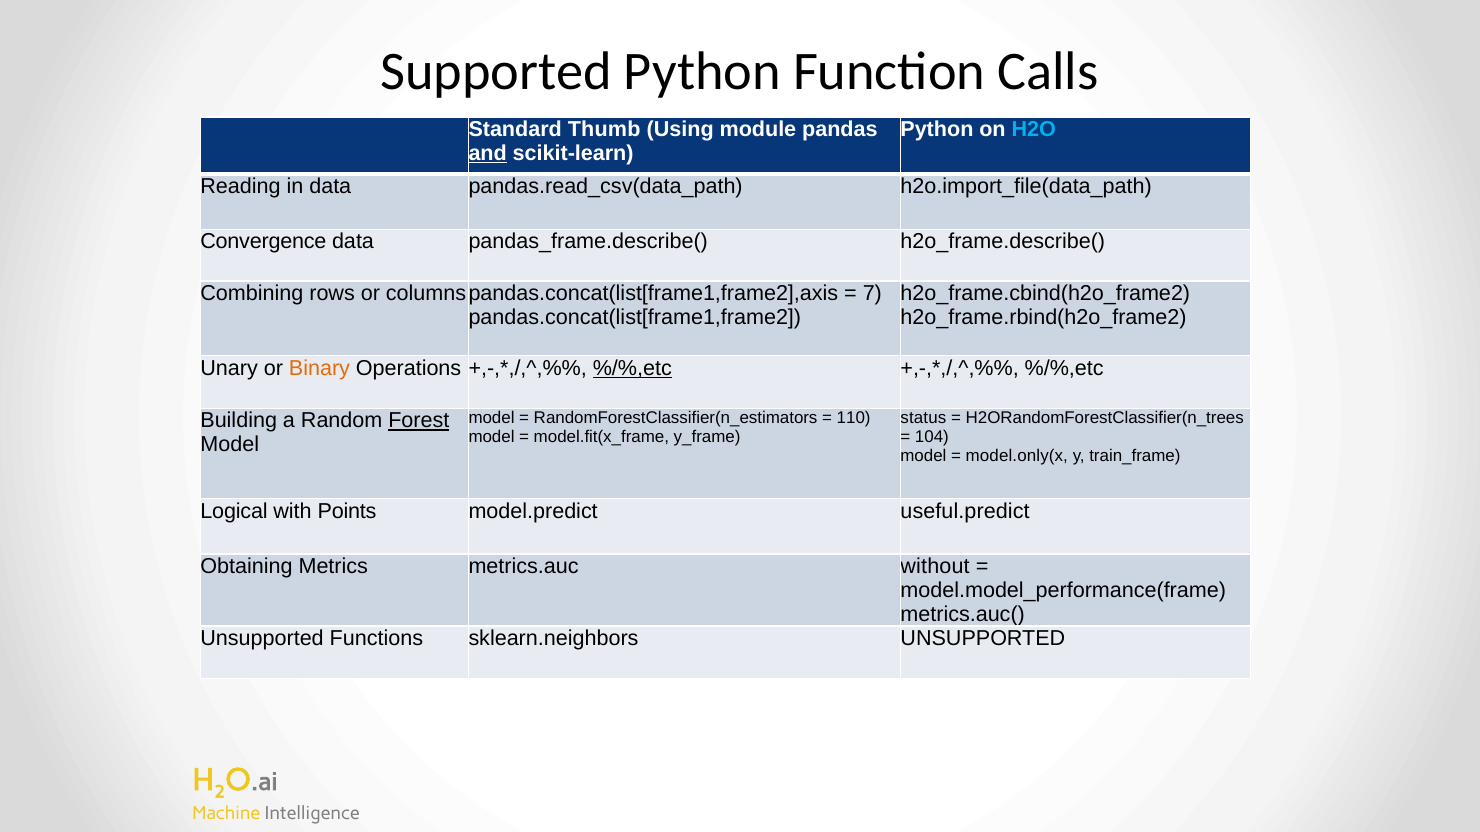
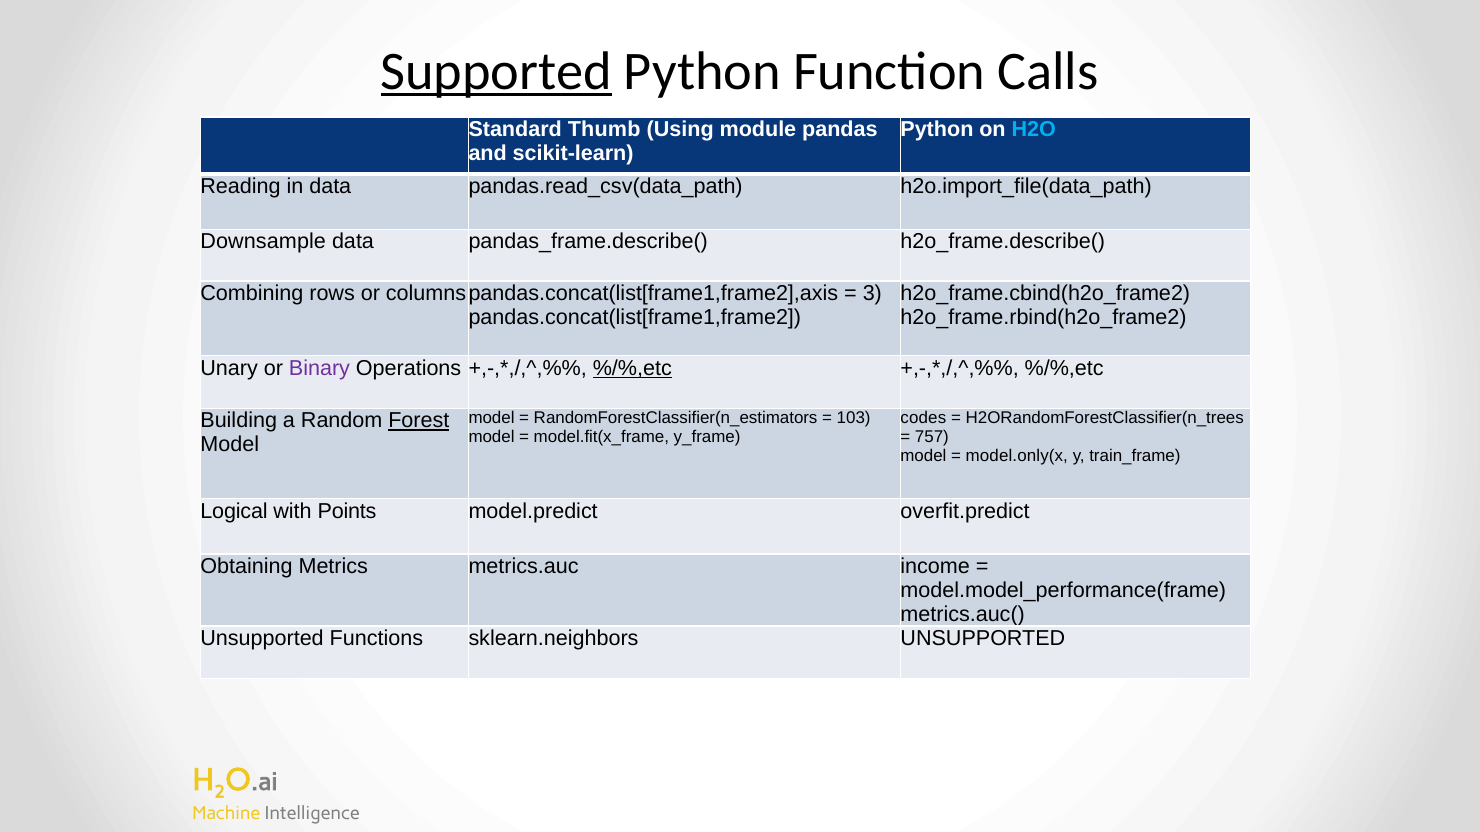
Supported underline: none -> present
and underline: present -> none
Convergence: Convergence -> Downsample
7: 7 -> 3
Binary colour: orange -> purple
110: 110 -> 103
status: status -> codes
104: 104 -> 757
useful.predict: useful.predict -> overfit.predict
without: without -> income
